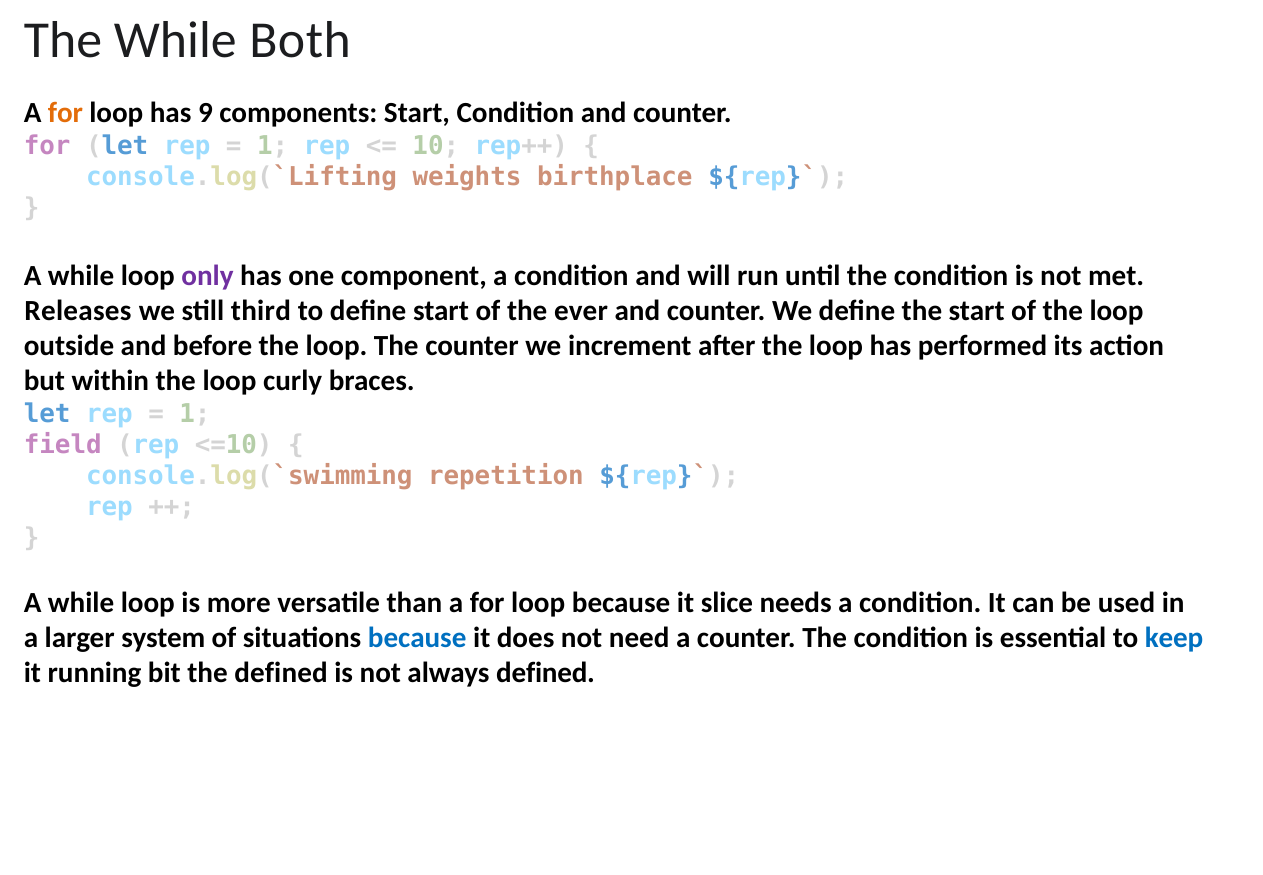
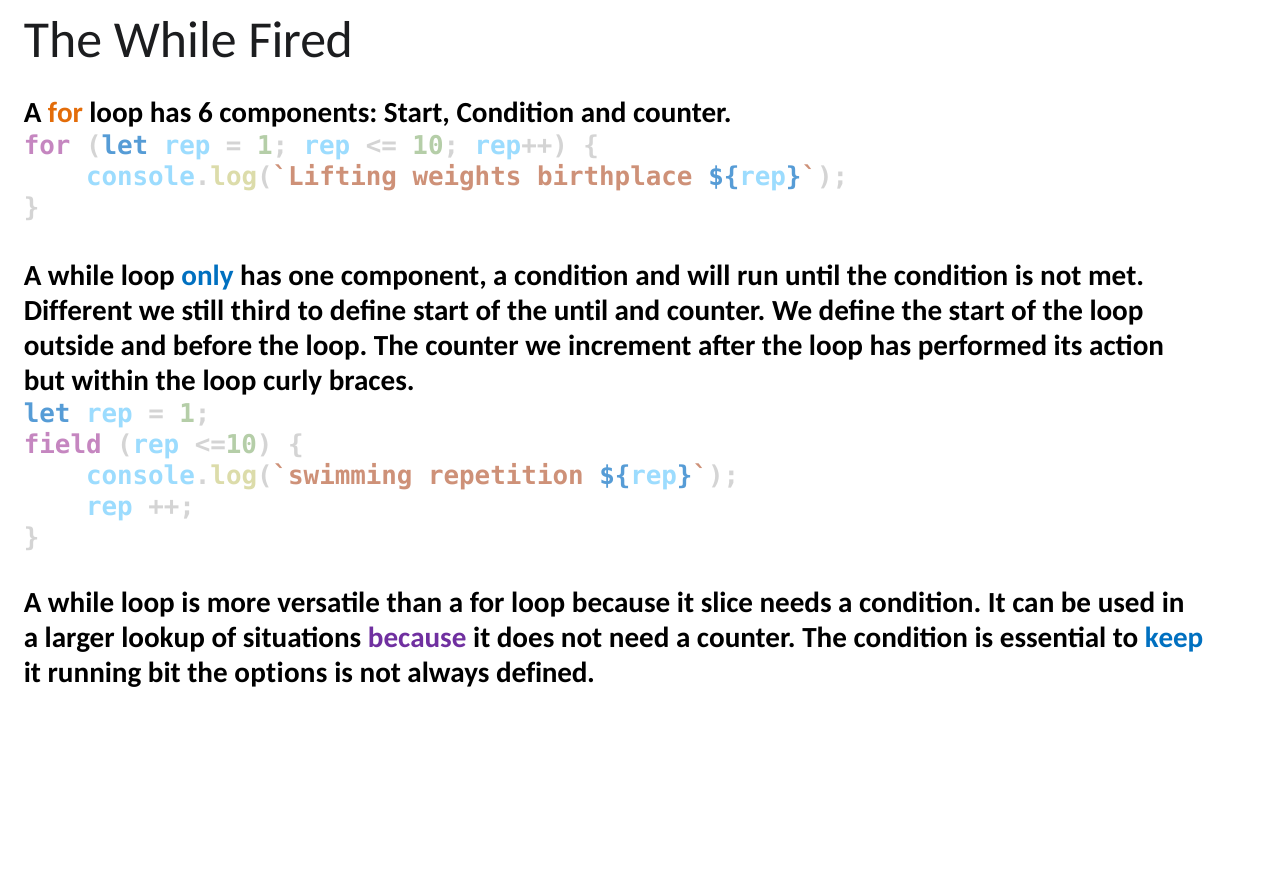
Both: Both -> Fired
9: 9 -> 6
only colour: purple -> blue
Releases: Releases -> Different
the ever: ever -> until
system: system -> lookup
because at (417, 637) colour: blue -> purple
the defined: defined -> options
